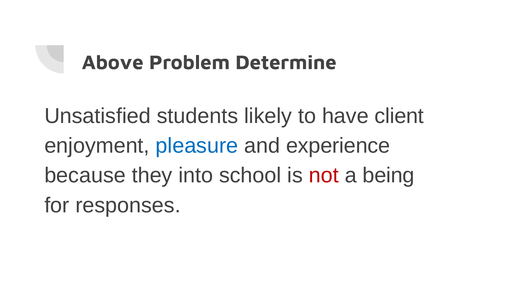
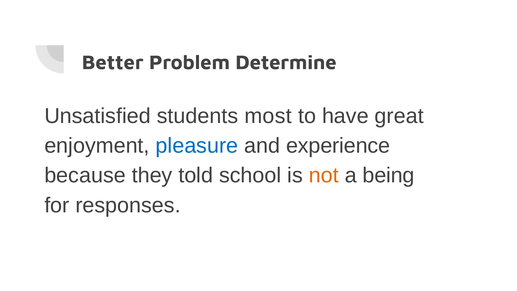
Above: Above -> Better
likely: likely -> most
client: client -> great
into: into -> told
not colour: red -> orange
